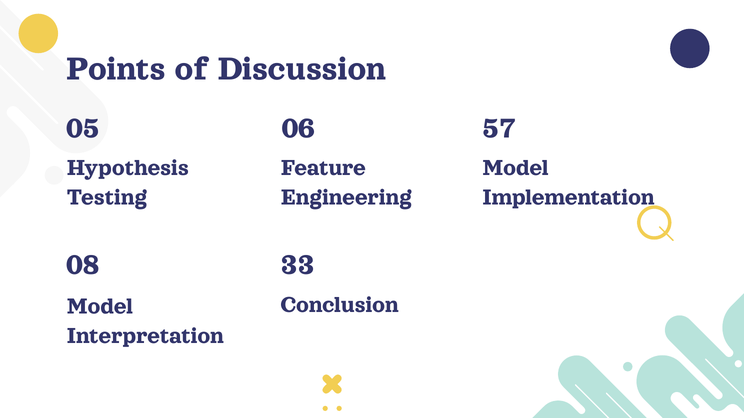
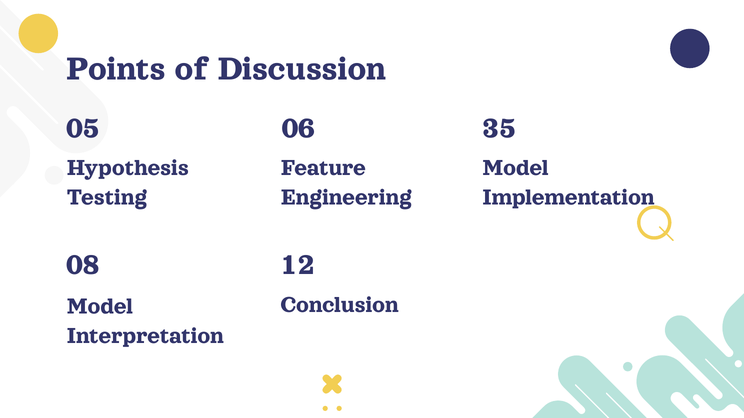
57: 57 -> 35
33: 33 -> 12
